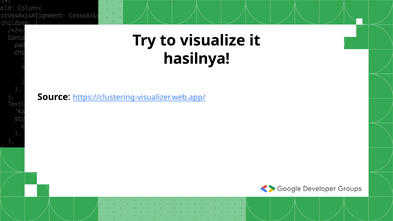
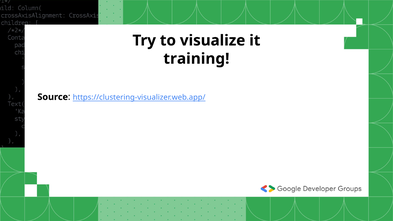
hasilnya: hasilnya -> training
